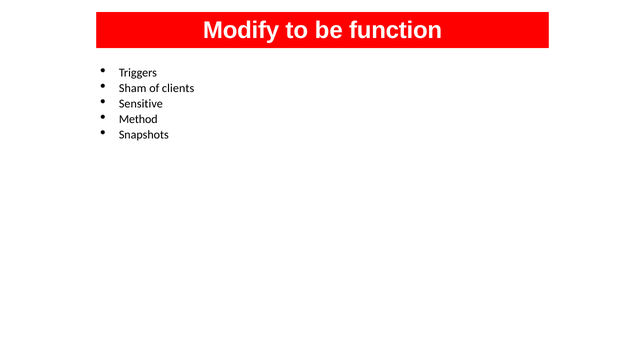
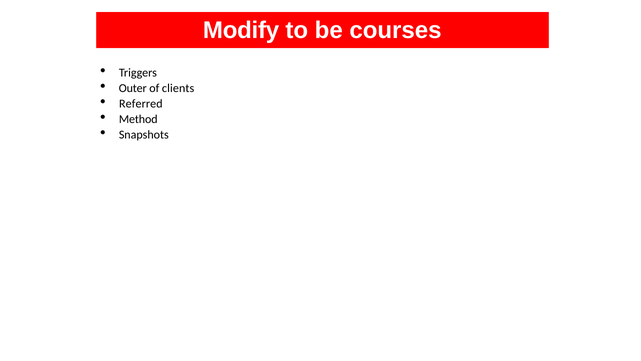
function: function -> courses
Sham: Sham -> Outer
Sensitive: Sensitive -> Referred
